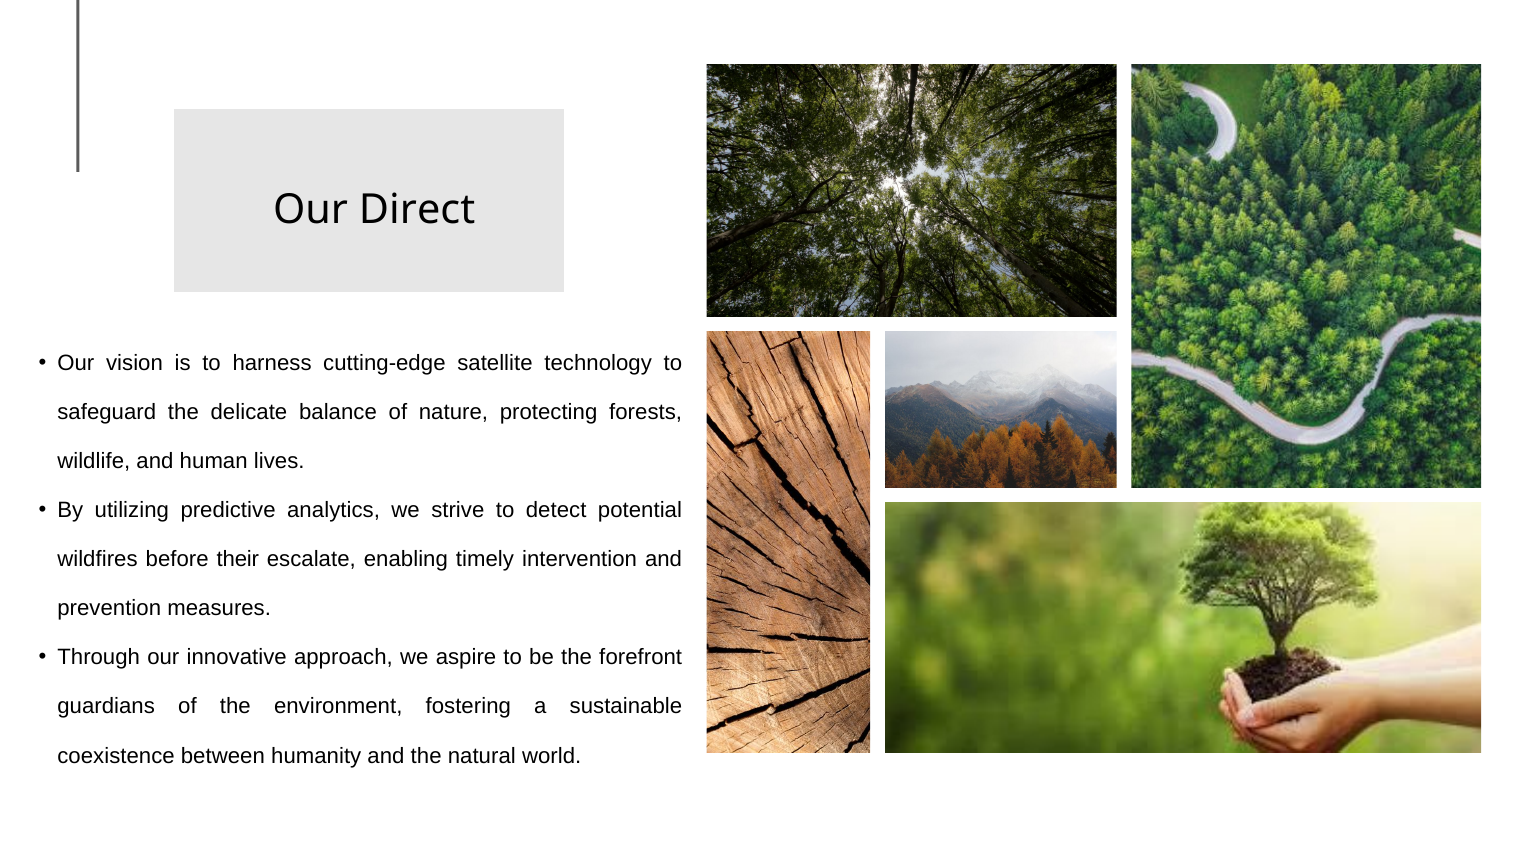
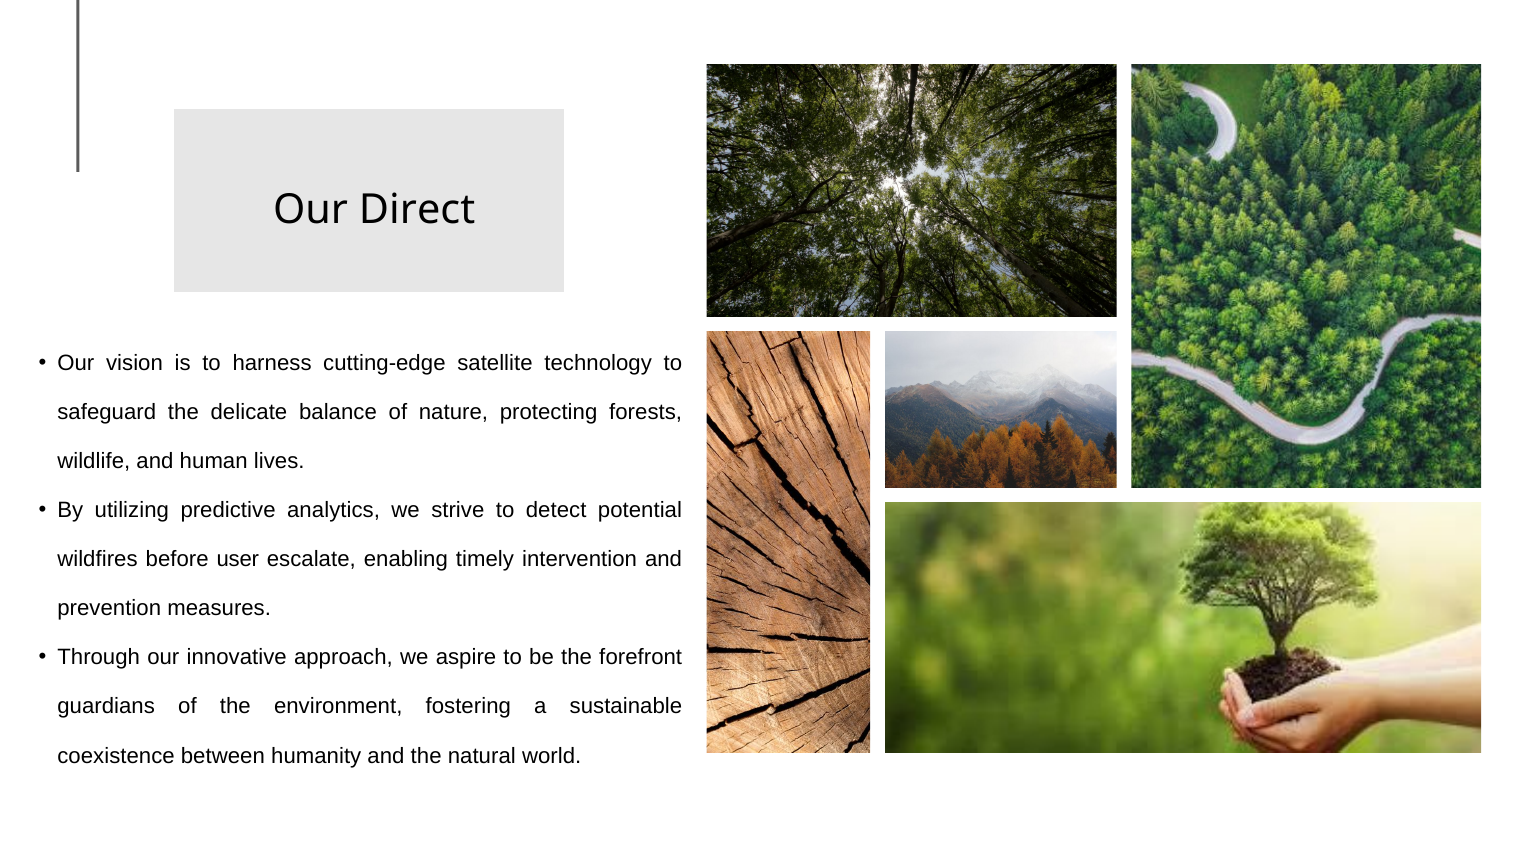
their: their -> user
